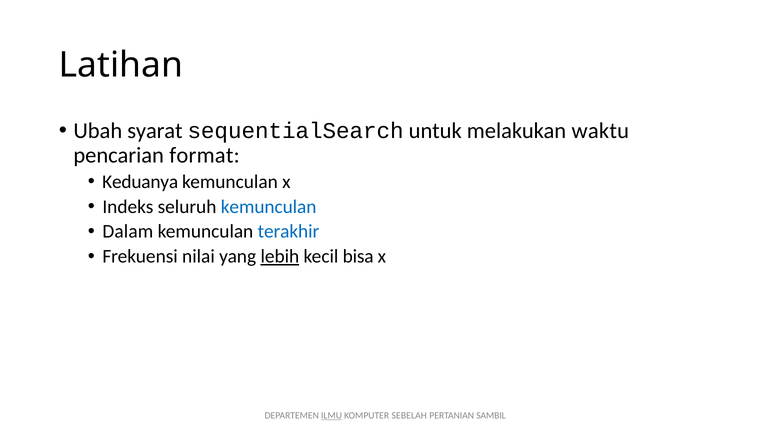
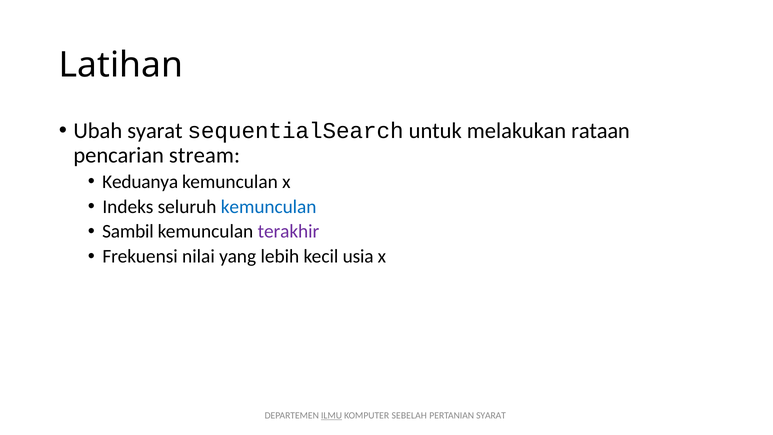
waktu: waktu -> rataan
format: format -> stream
Dalam: Dalam -> Sambil
terakhir colour: blue -> purple
lebih underline: present -> none
bisa: bisa -> usia
PERTANIAN SAMBIL: SAMBIL -> SYARAT
